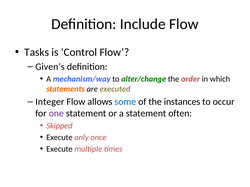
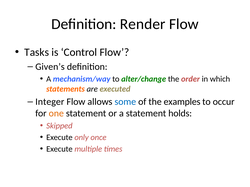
Include: Include -> Render
instances: instances -> examples
one colour: purple -> orange
often: often -> holds
